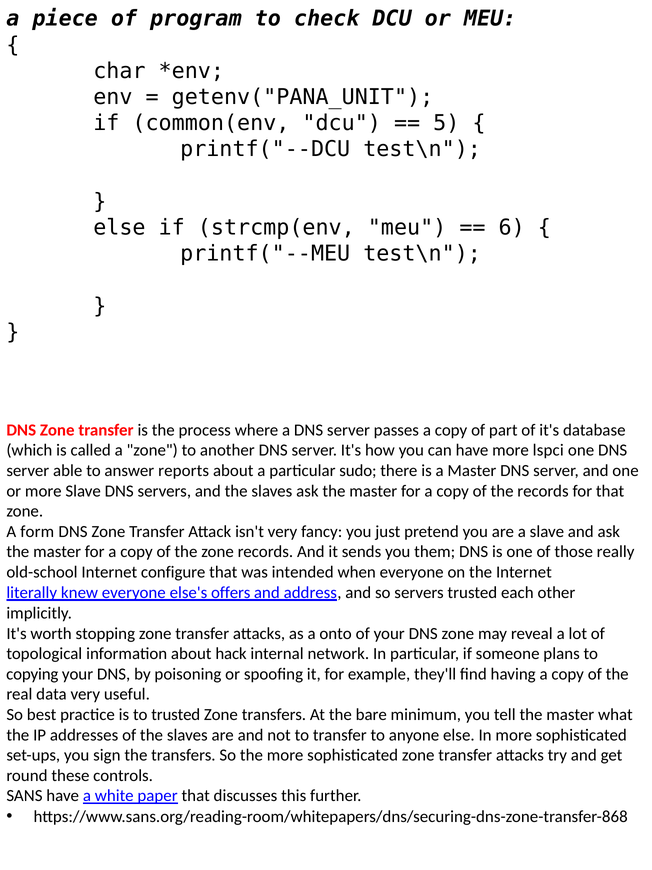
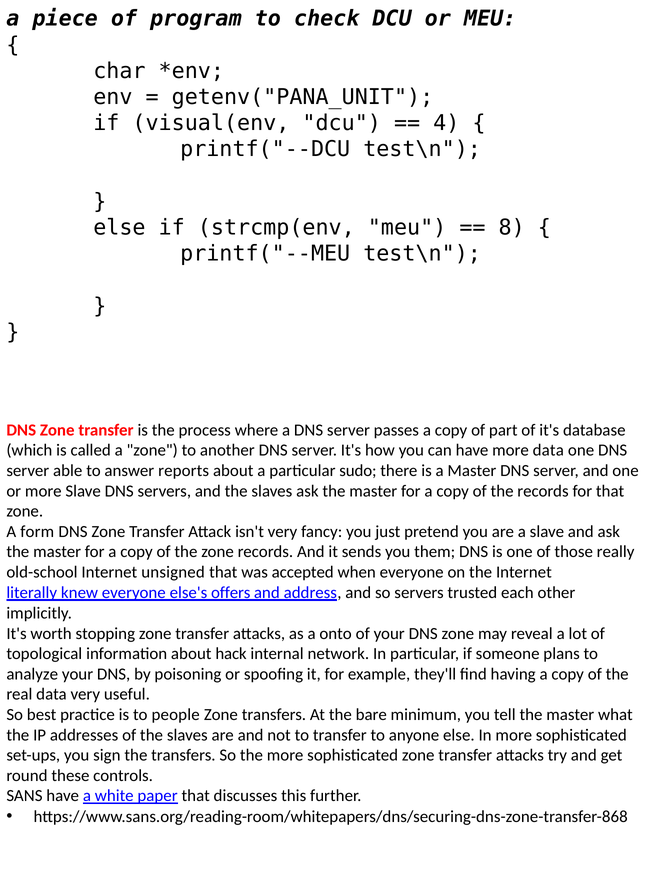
common(env: common(env -> visual(env
5: 5 -> 4
6: 6 -> 8
more lspci: lspci -> data
configure: configure -> unsigned
intended: intended -> accepted
copying: copying -> analyze
to trusted: trusted -> people
